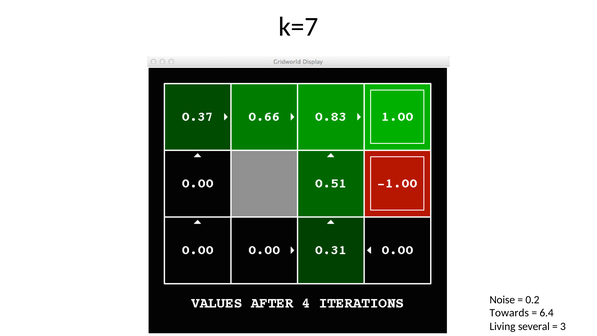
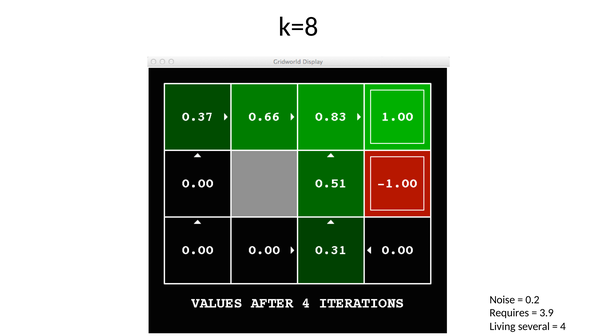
k=7: k=7 -> k=8
Towards: Towards -> Requires
6.4: 6.4 -> 3.9
3: 3 -> 4
